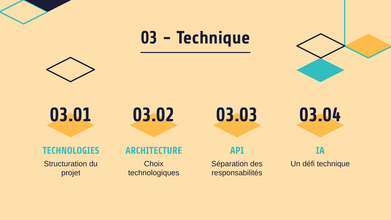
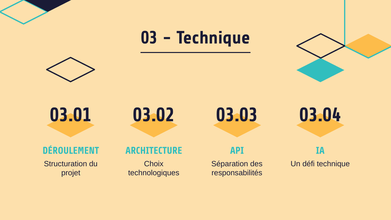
TECHNOLOGIES: TECHNOLOGIES -> DÉROULEMENT
